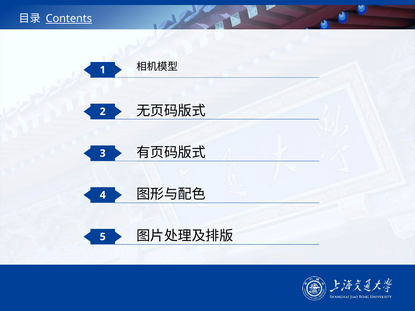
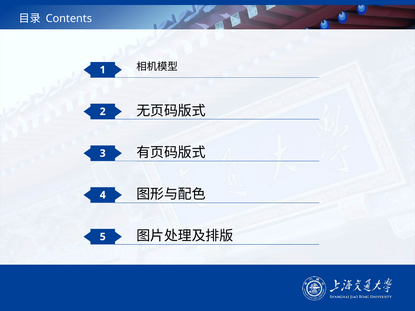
Contents underline: present -> none
